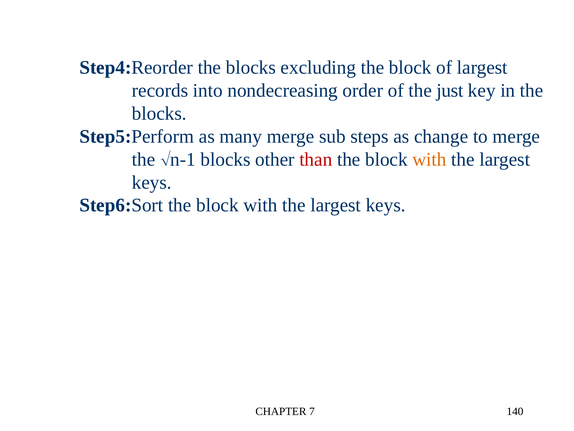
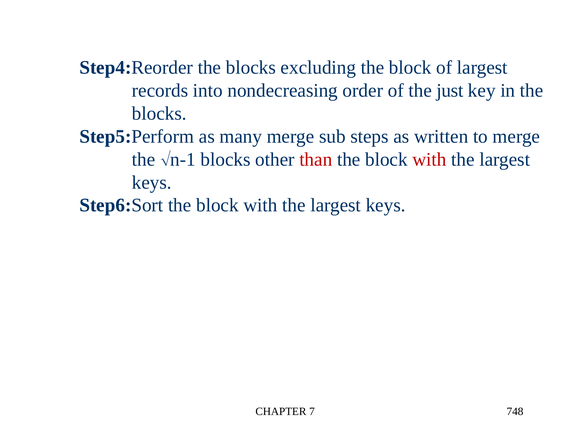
change: change -> written
with at (429, 159) colour: orange -> red
140: 140 -> 748
